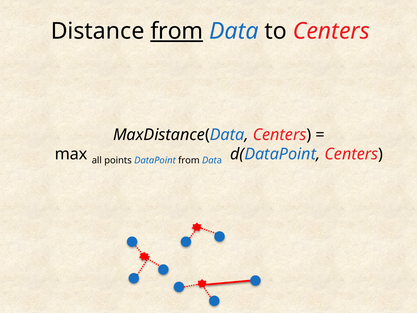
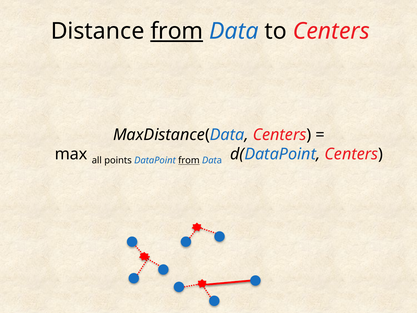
from at (189, 160) underline: none -> present
